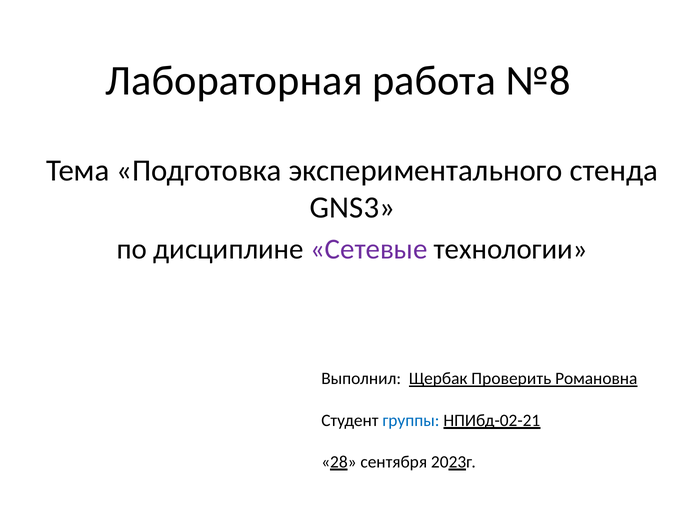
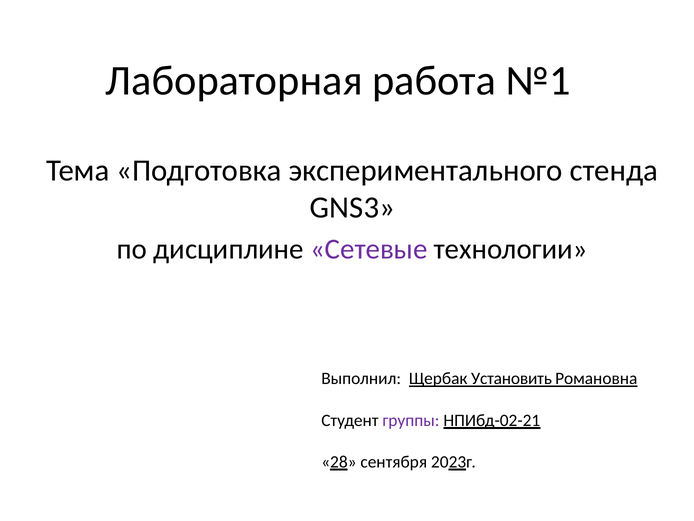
№8: №8 -> №1
Проверить: Проверить -> Установить
группы colour: blue -> purple
